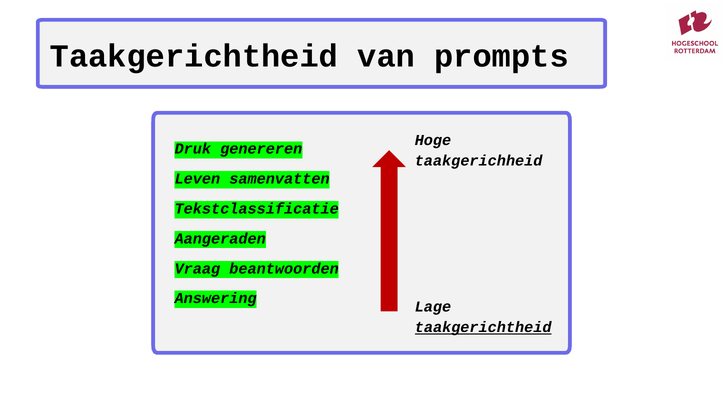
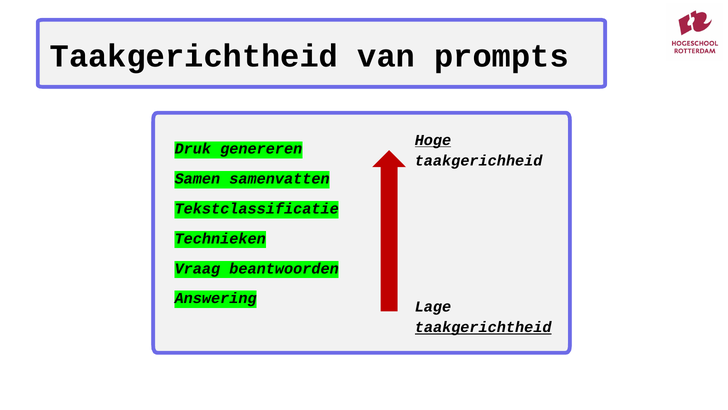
Hoge underline: none -> present
Leven: Leven -> Samen
Aangeraden: Aangeraden -> Technieken
